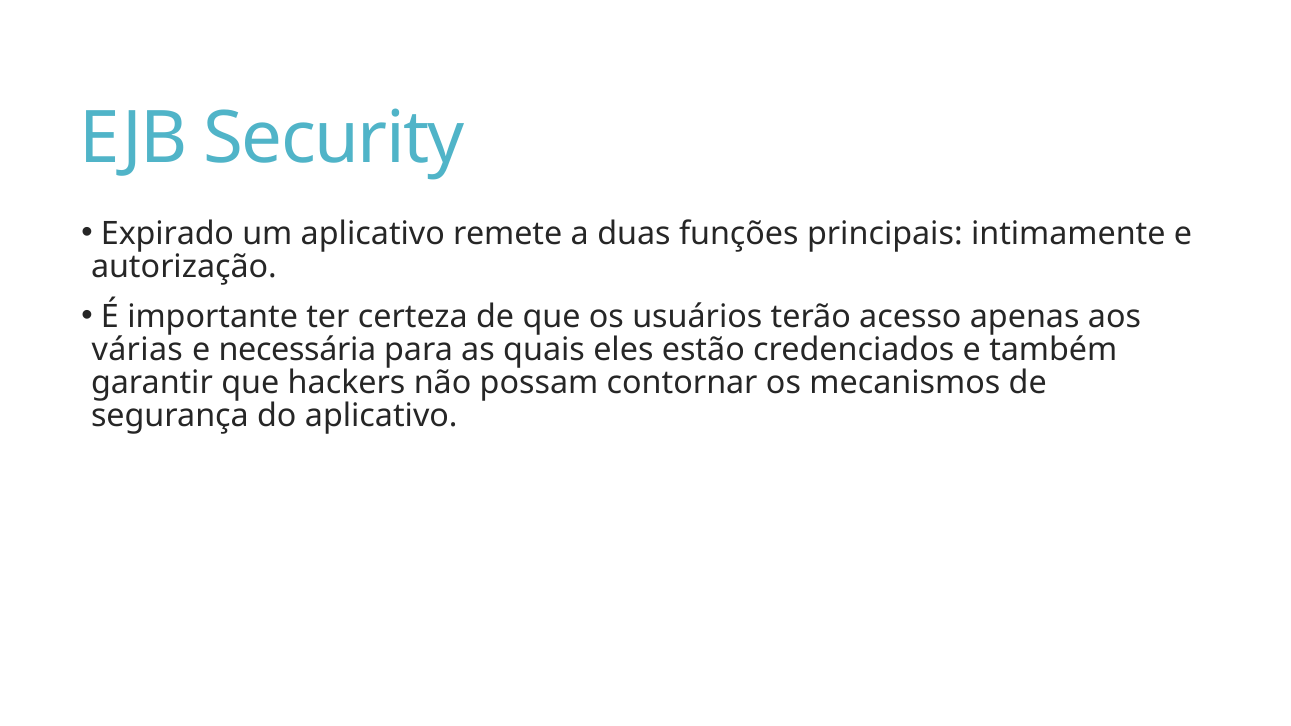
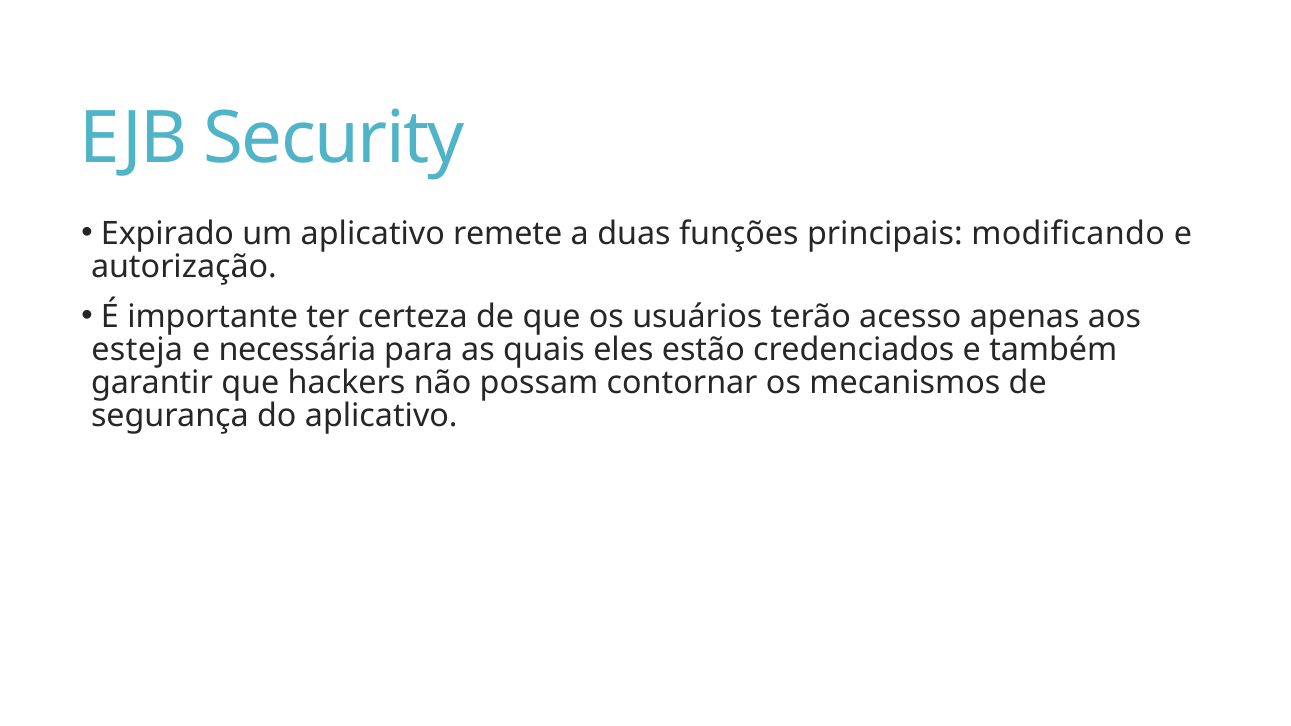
intimamente: intimamente -> modificando
várias: várias -> esteja
